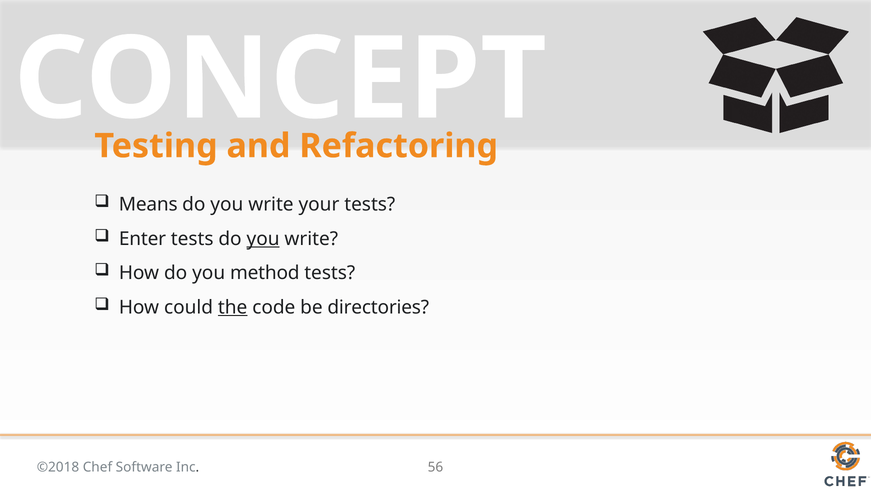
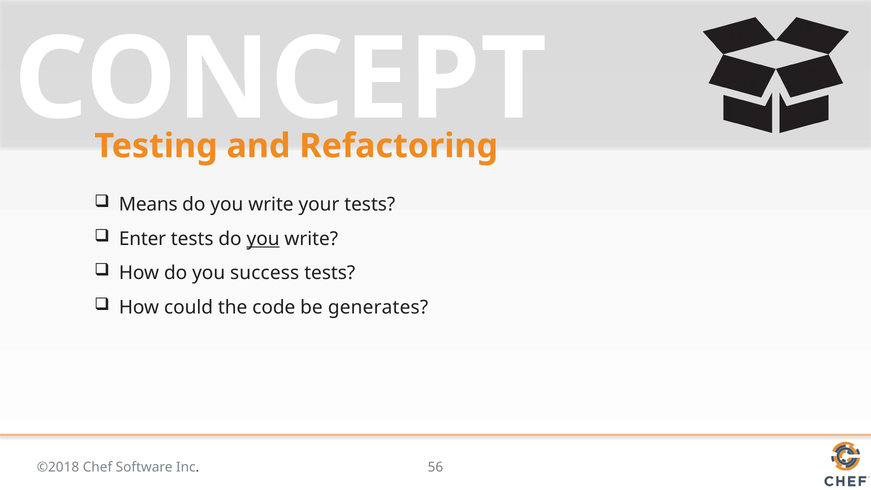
method: method -> success
the underline: present -> none
directories: directories -> generates
